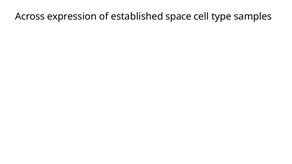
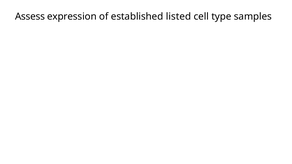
Across: Across -> Assess
space: space -> listed
